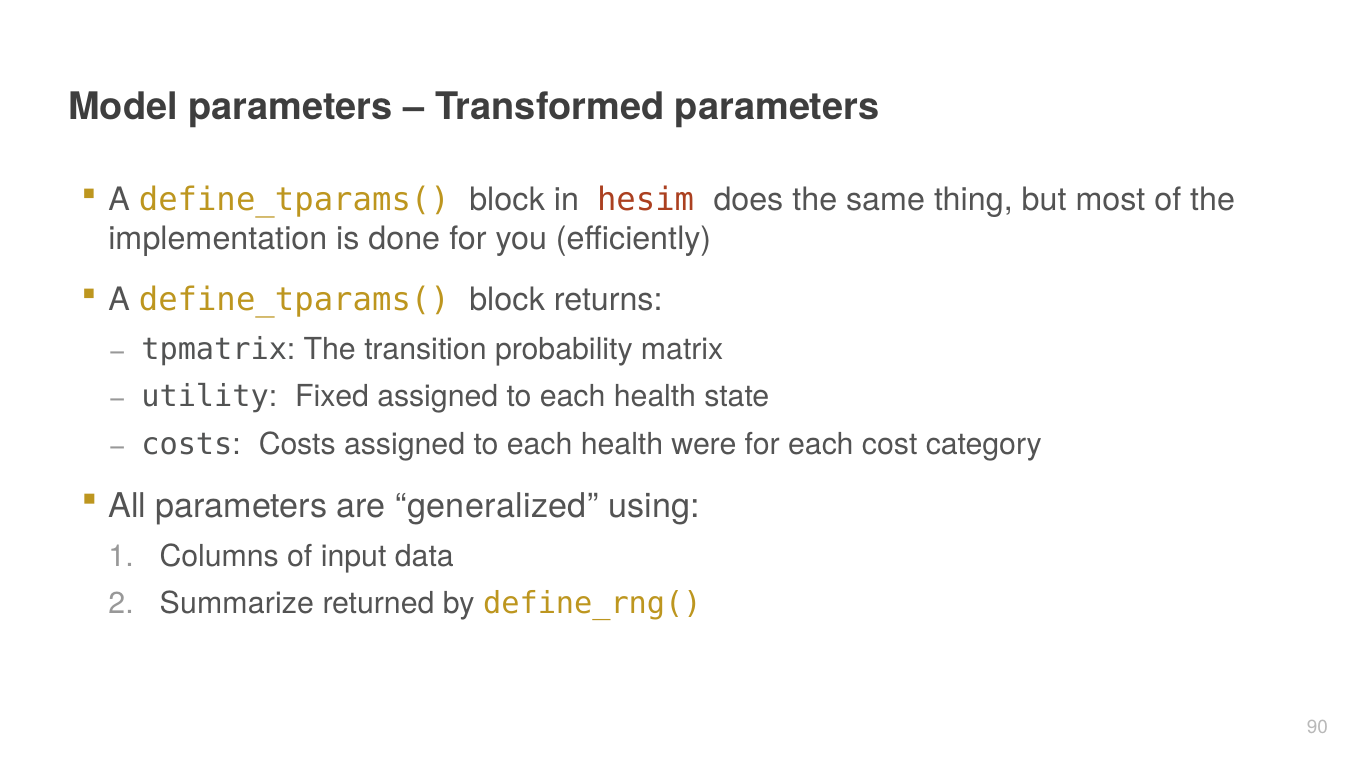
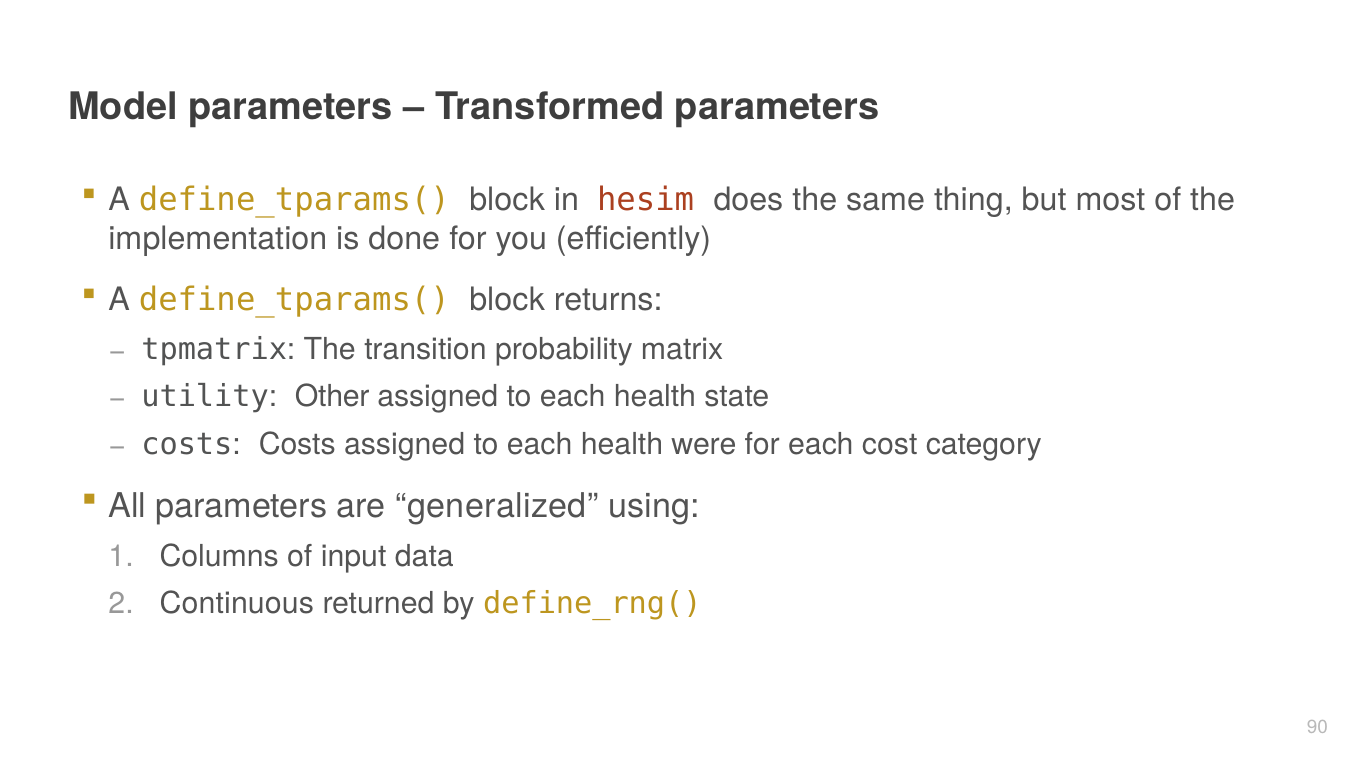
Fixed: Fixed -> Other
Summarize: Summarize -> Continuous
